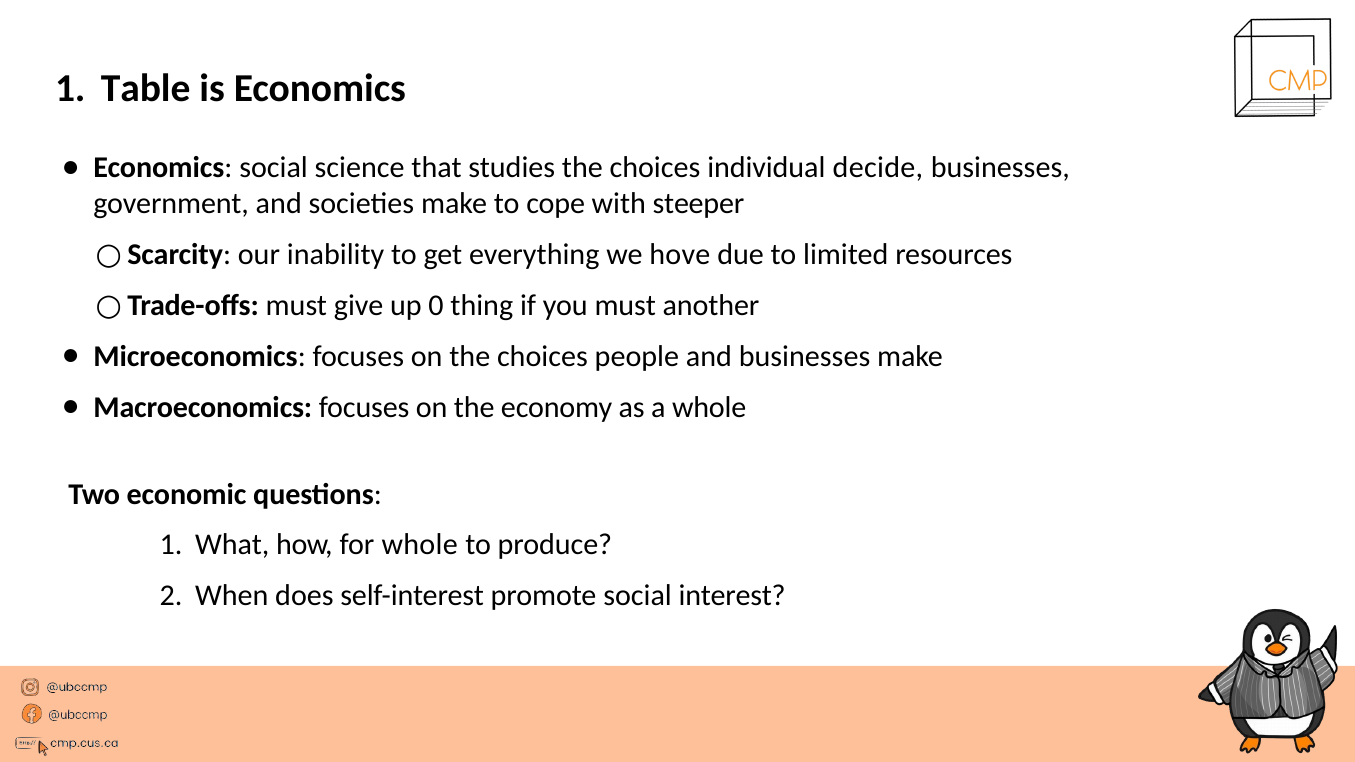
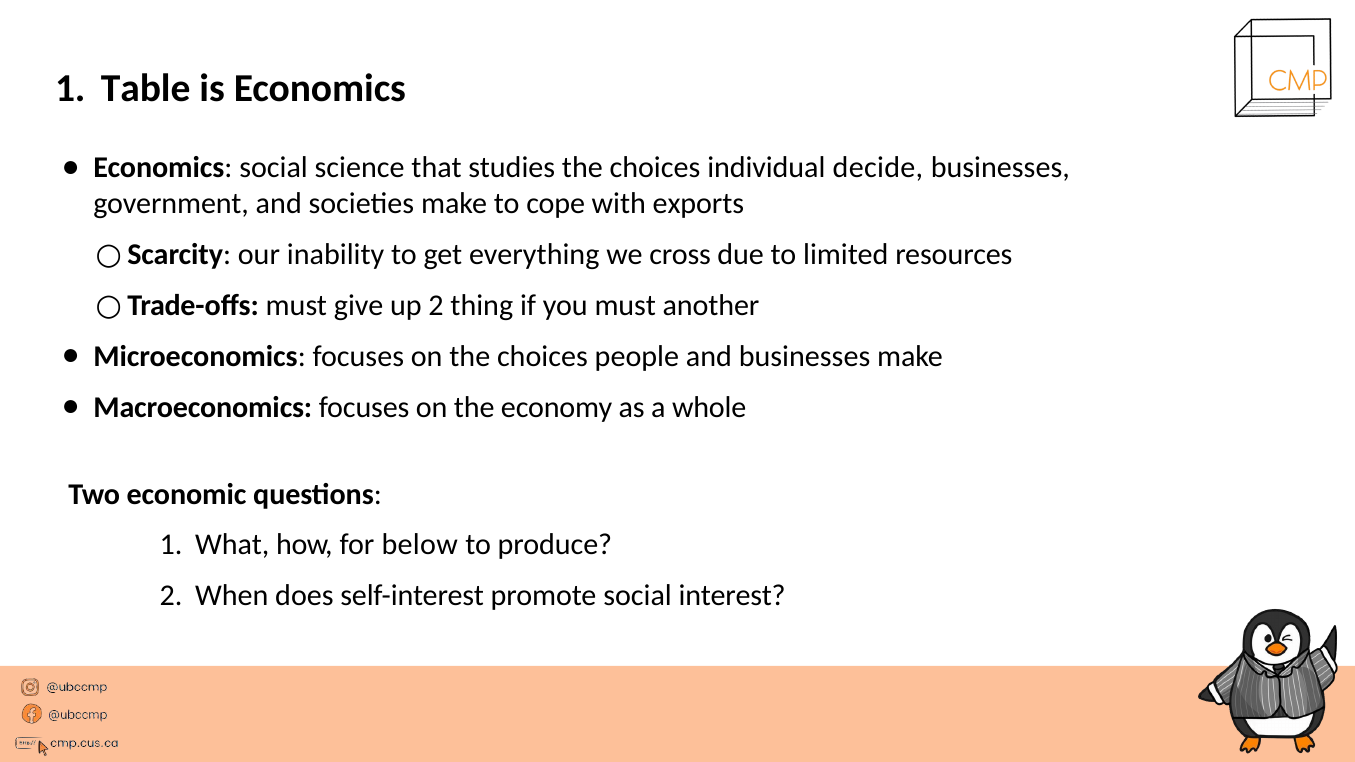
steeper: steeper -> exports
hove: hove -> cross
up 0: 0 -> 2
for whole: whole -> below
